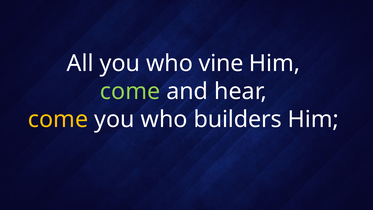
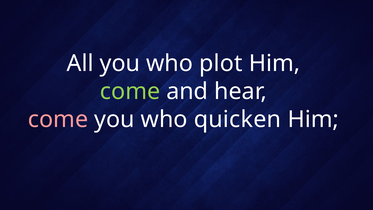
vine: vine -> plot
come at (58, 119) colour: yellow -> pink
builders: builders -> quicken
